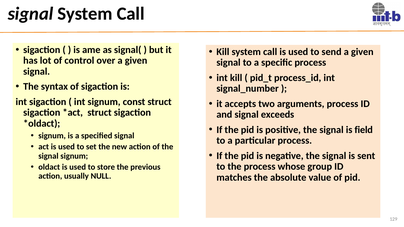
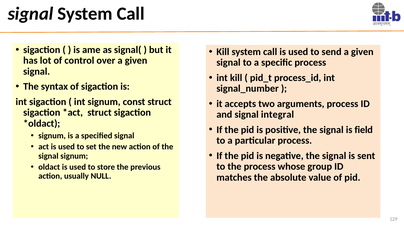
exceeds: exceeds -> integral
